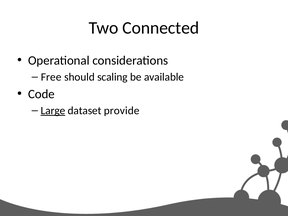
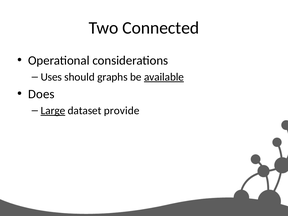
Free: Free -> Uses
scaling: scaling -> graphs
available underline: none -> present
Code: Code -> Does
